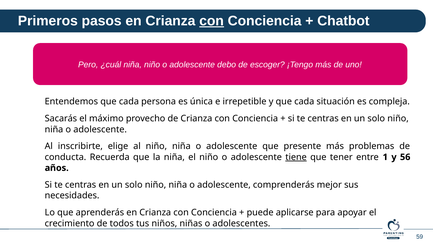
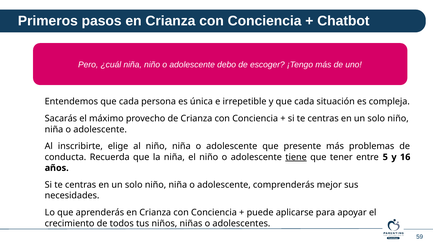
con at (212, 21) underline: present -> none
1: 1 -> 5
56: 56 -> 16
